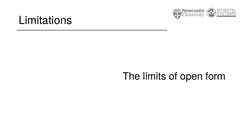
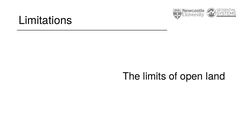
form: form -> land
